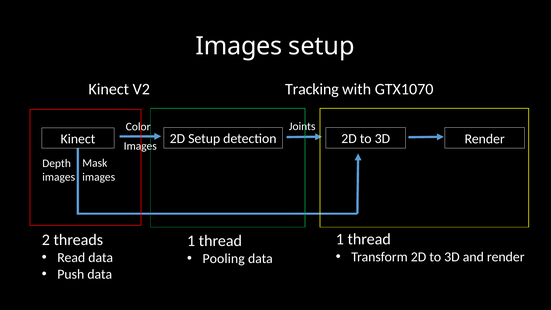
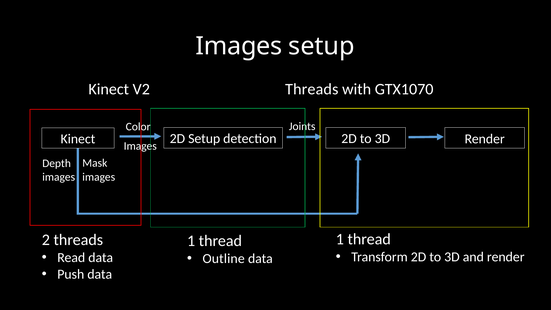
Tracking at (312, 89): Tracking -> Threads
Pooling: Pooling -> Outline
